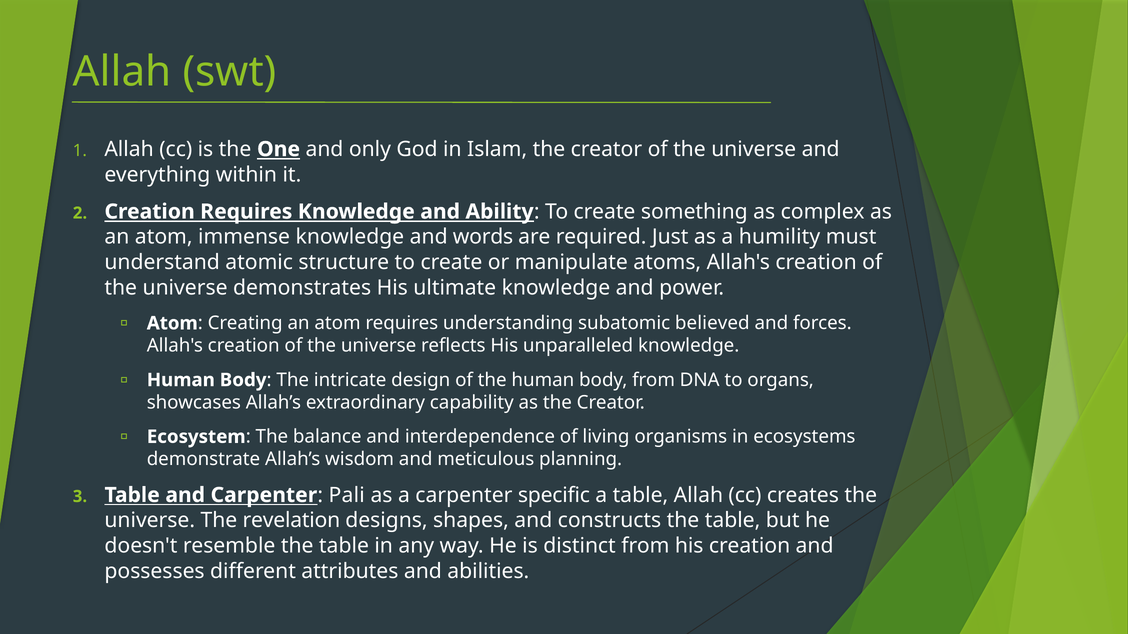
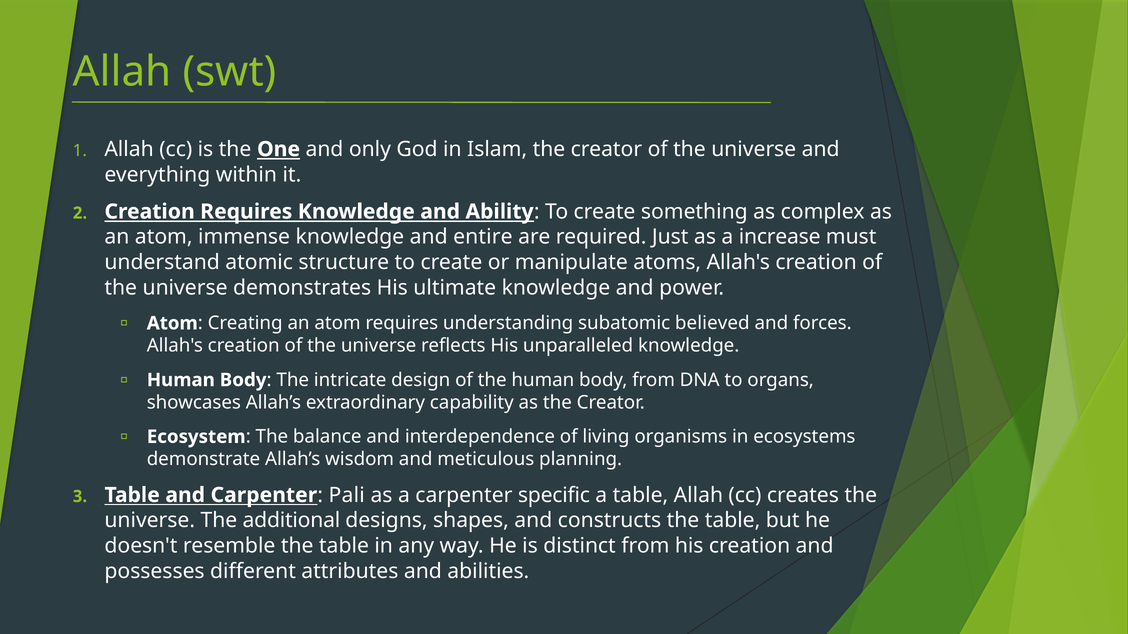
words: words -> entire
humility: humility -> increase
revelation: revelation -> additional
